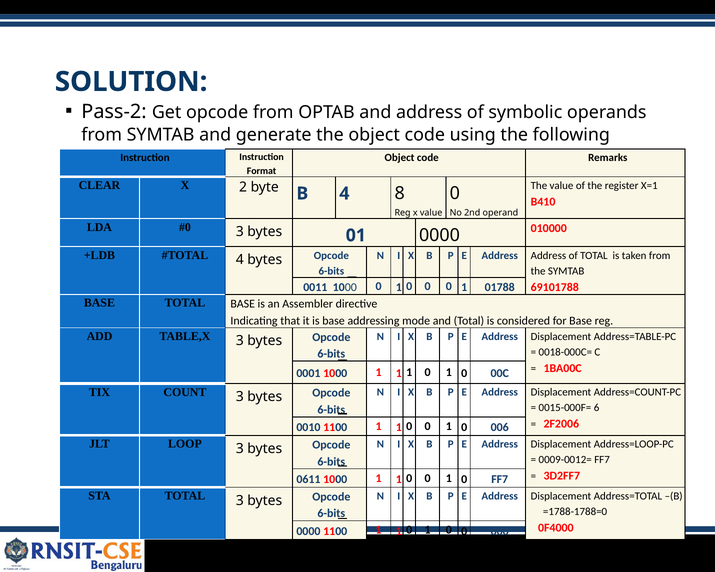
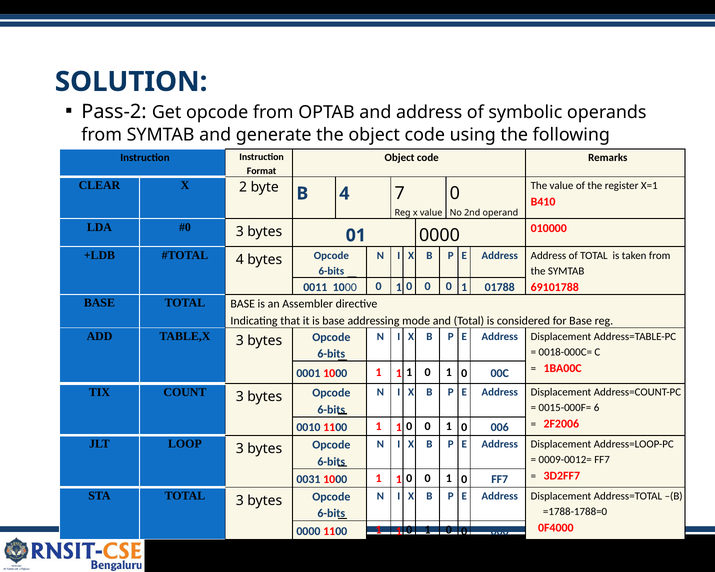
8: 8 -> 7
0611: 0611 -> 0031
